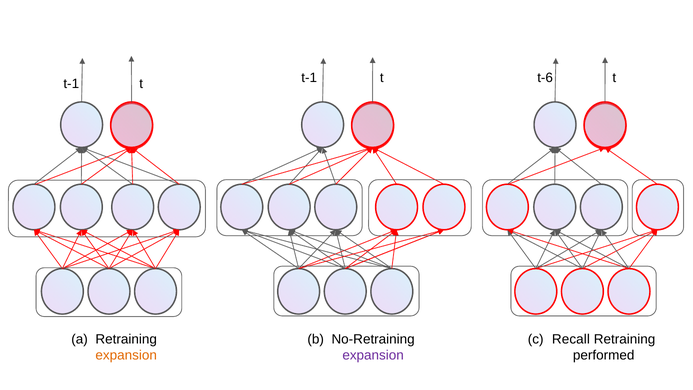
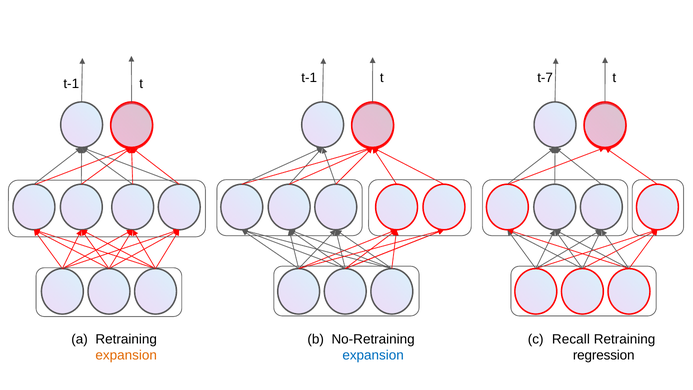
t-6: t-6 -> t-7
expansion at (373, 355) colour: purple -> blue
performed: performed -> regression
